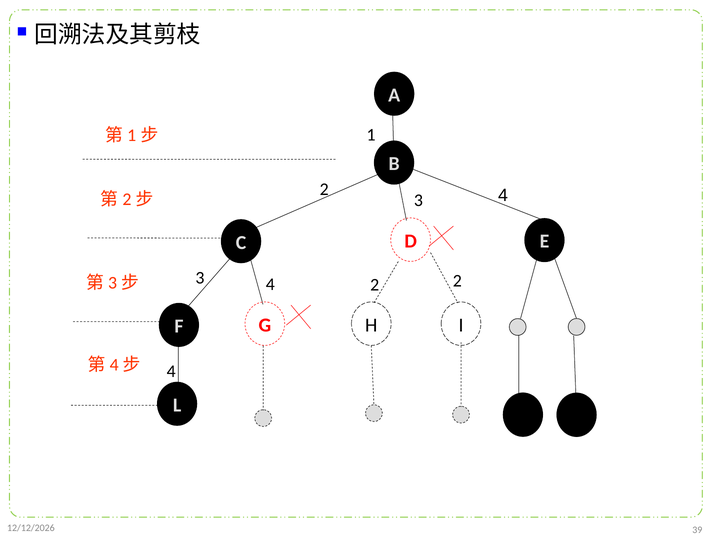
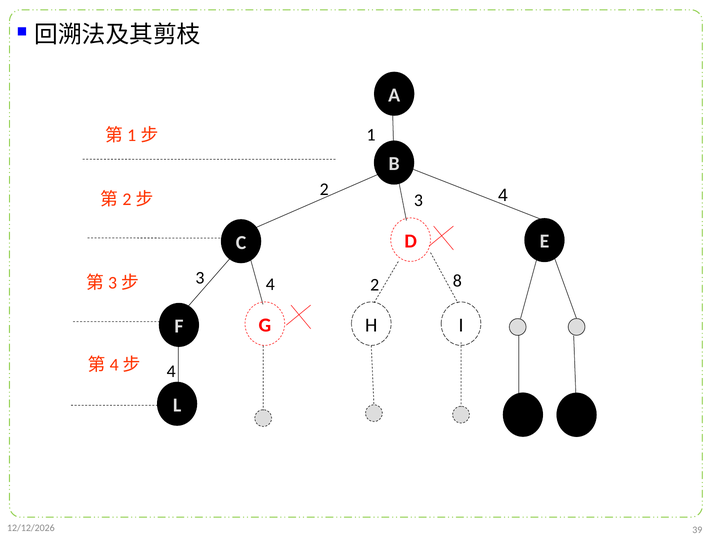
2 2: 2 -> 8
